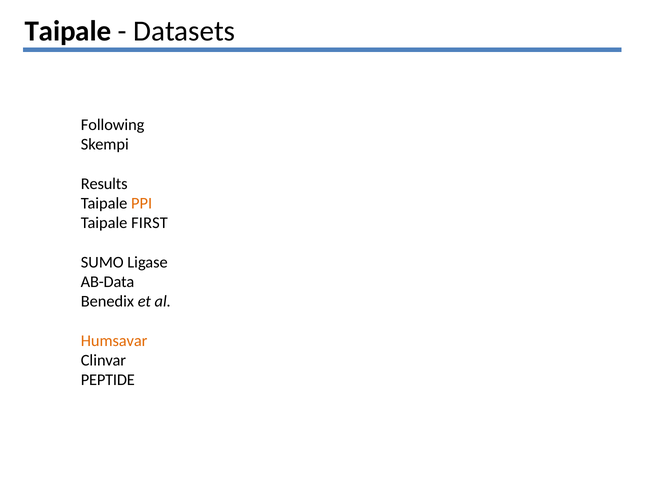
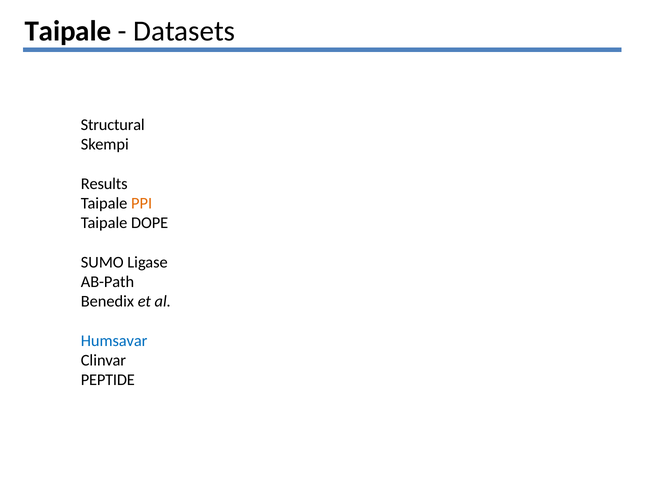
Following: Following -> Structural
FIRST: FIRST -> DOPE
AB-Data: AB-Data -> AB-Path
Humsavar colour: orange -> blue
